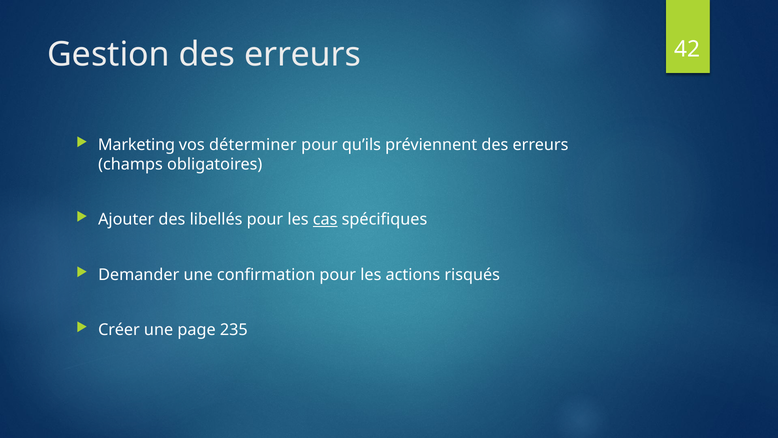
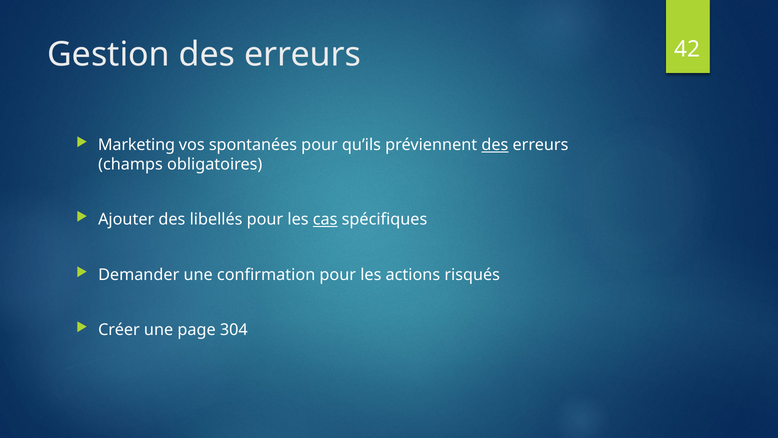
déterminer: déterminer -> spontanées
des at (495, 145) underline: none -> present
235: 235 -> 304
